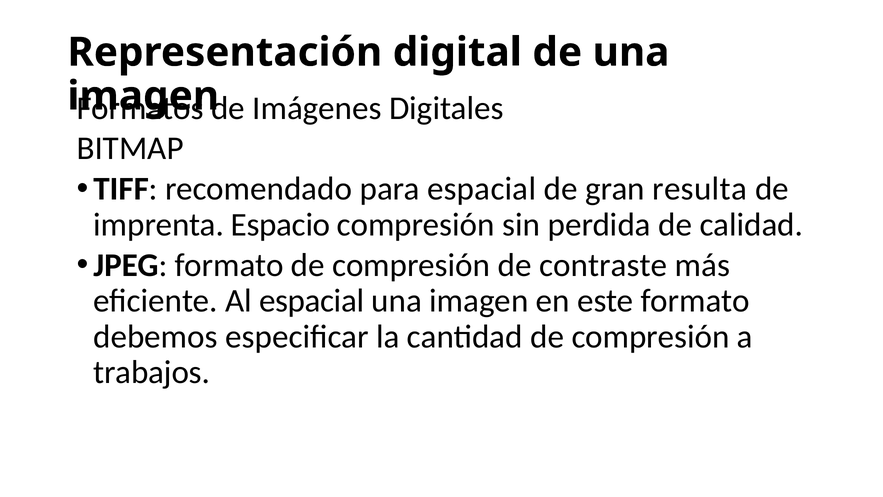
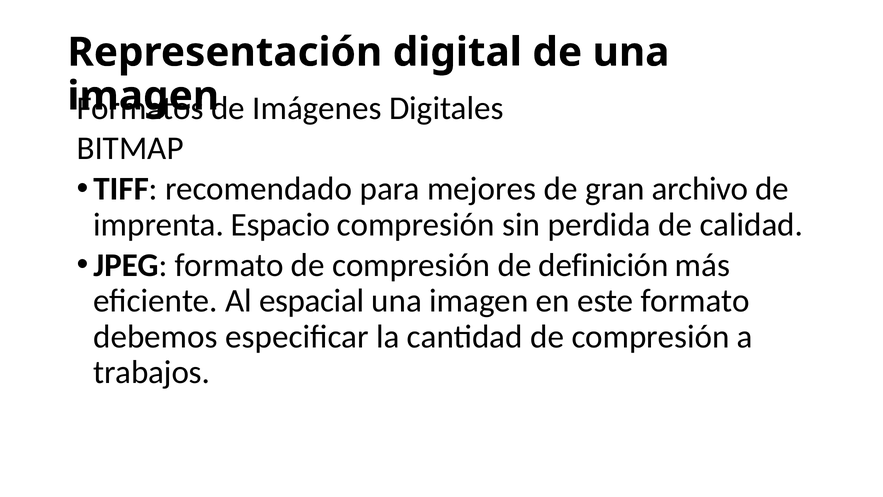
para espacial: espacial -> mejores
resulta: resulta -> archivo
contraste: contraste -> definición
